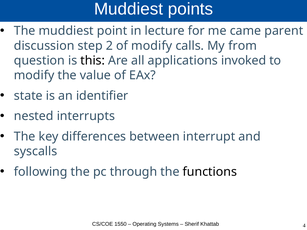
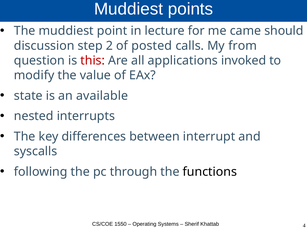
parent: parent -> should
of modify: modify -> posted
this colour: black -> red
identifier: identifier -> available
